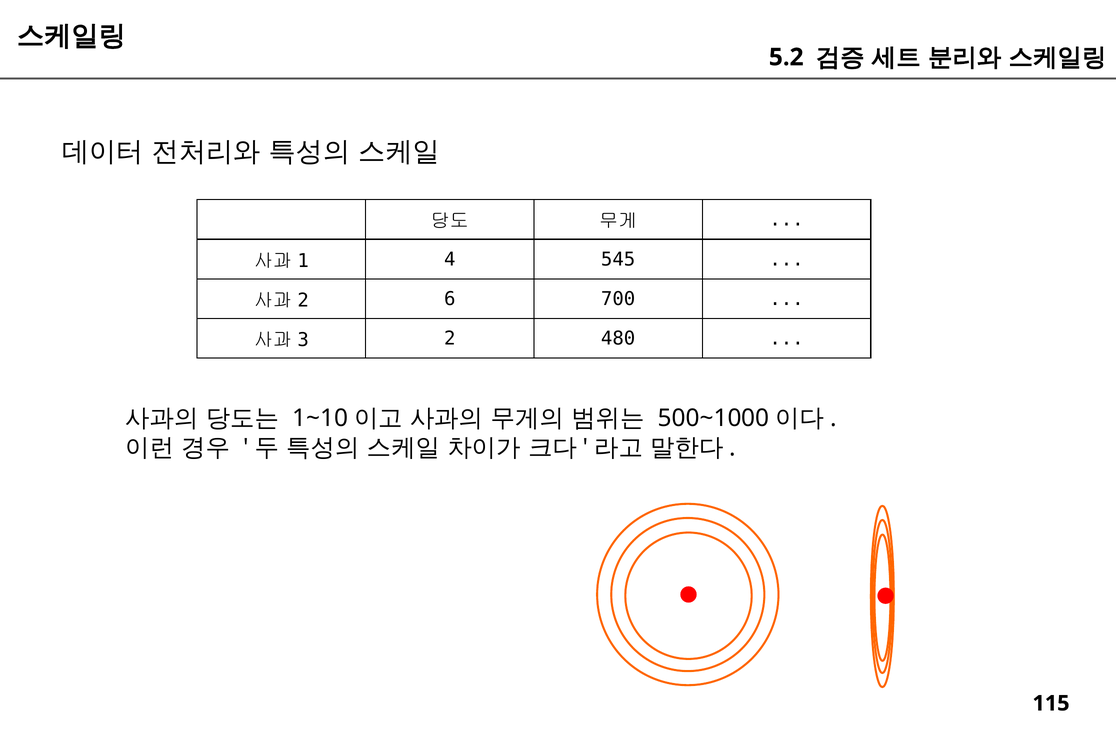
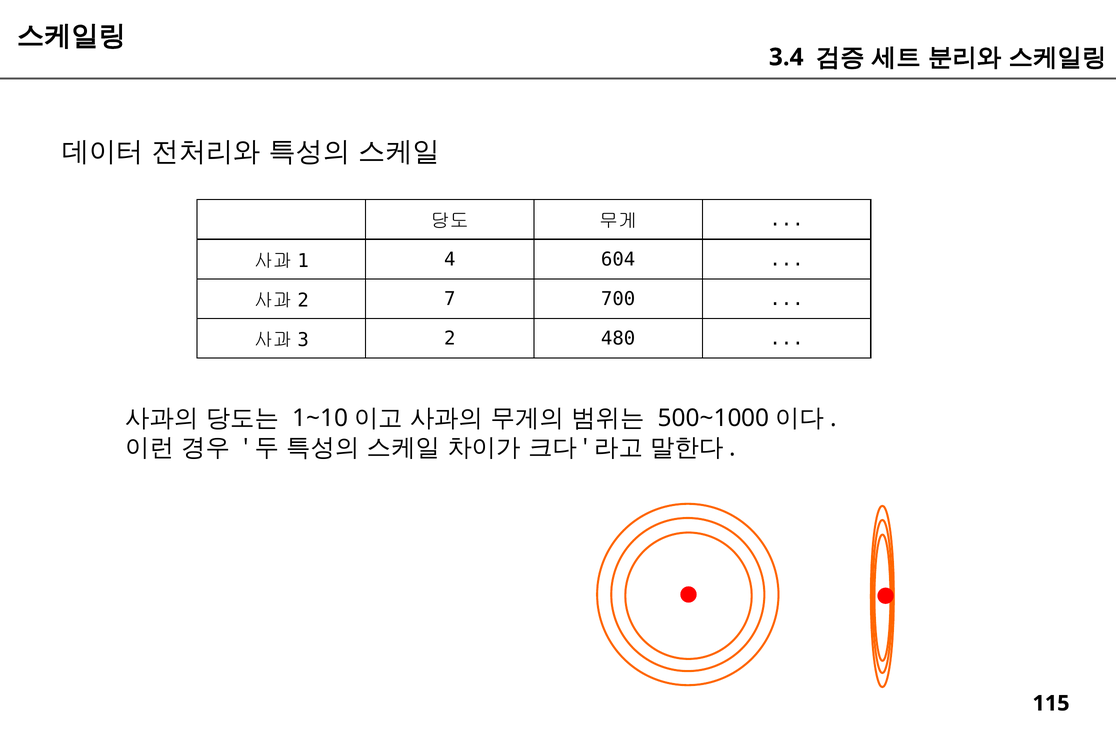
5.2: 5.2 -> 3.4
545: 545 -> 604
6: 6 -> 7
